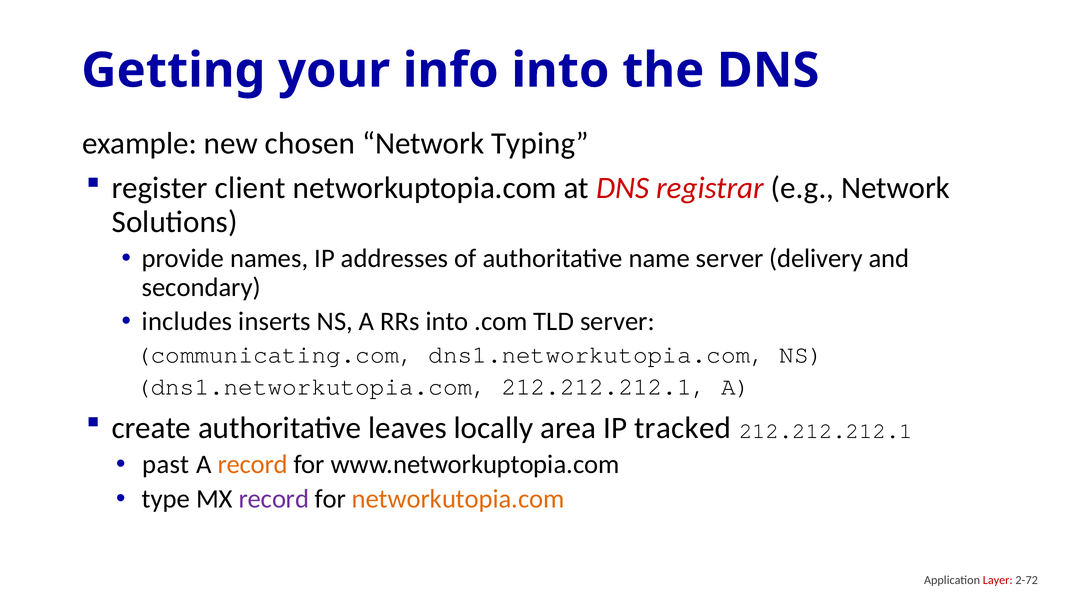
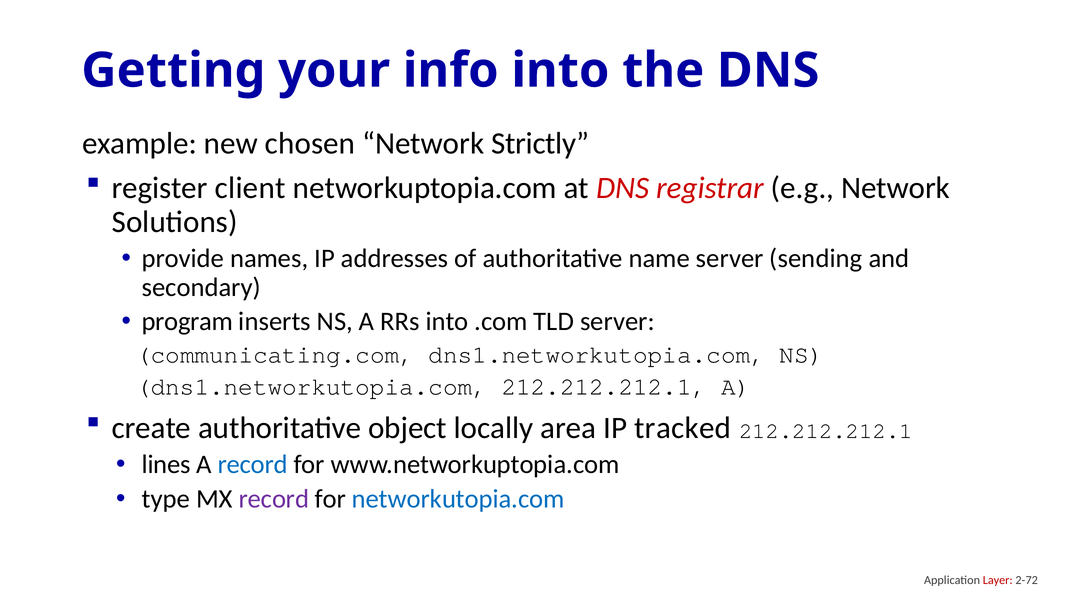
Typing: Typing -> Strictly
delivery: delivery -> sending
includes: includes -> program
leaves: leaves -> object
past: past -> lines
record at (253, 464) colour: orange -> blue
networkutopia.com colour: orange -> blue
